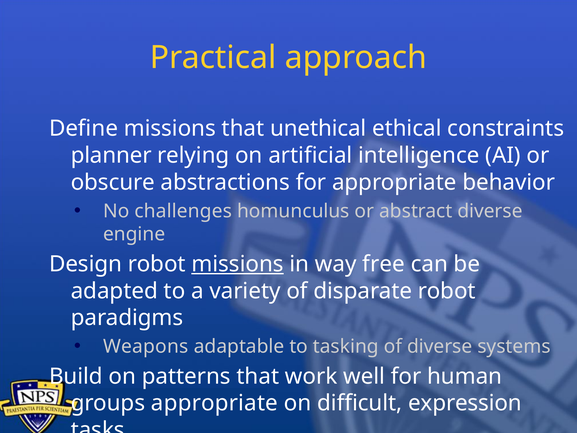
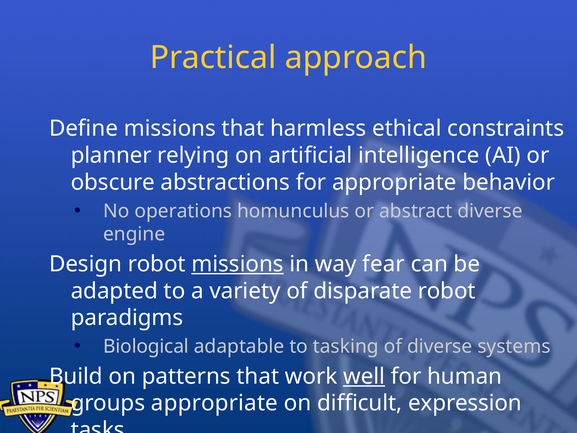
unethical: unethical -> harmless
challenges: challenges -> operations
free: free -> fear
Weapons: Weapons -> Biological
well underline: none -> present
